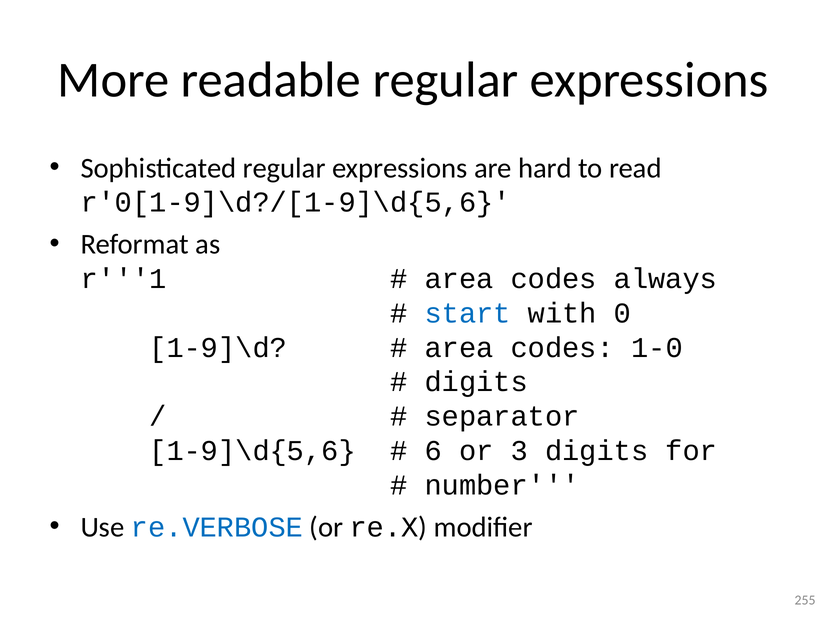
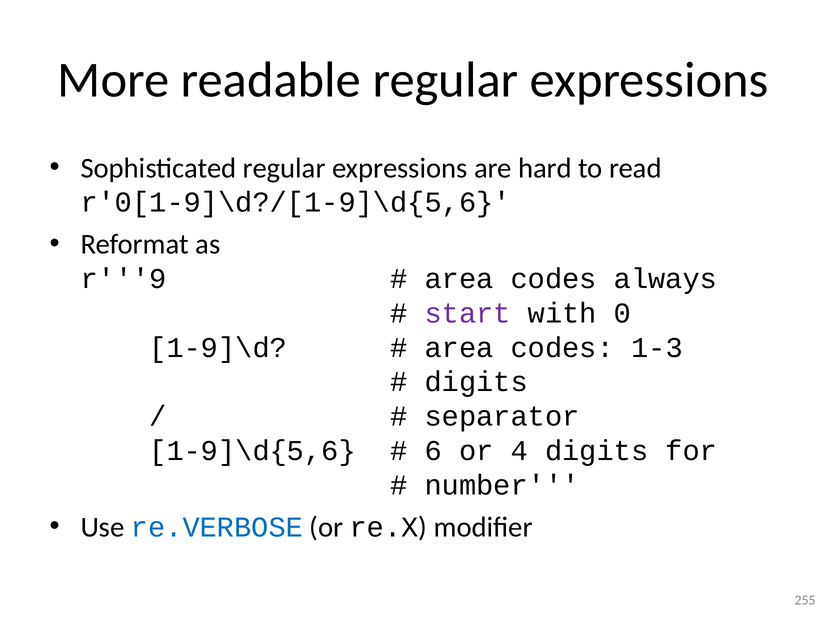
r'''1: r'''1 -> r'''9
start colour: blue -> purple
1-0: 1-0 -> 1-3
3: 3 -> 4
